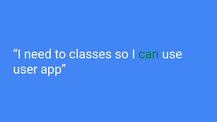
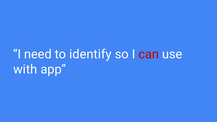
classes: classes -> identify
can colour: green -> red
user: user -> with
